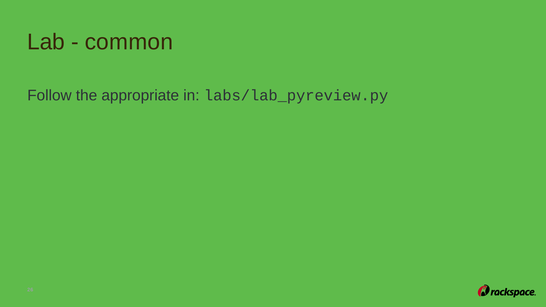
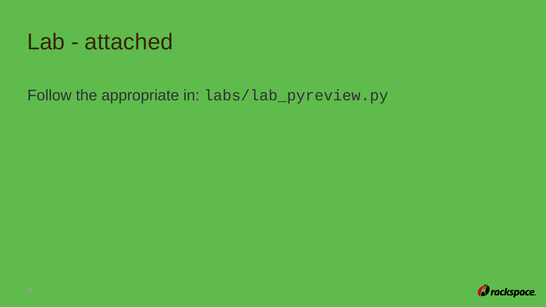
common: common -> attached
